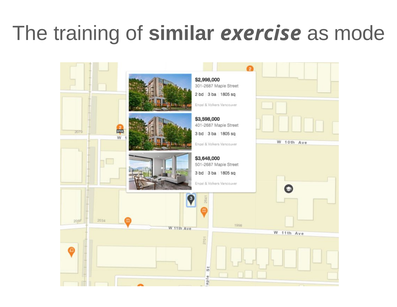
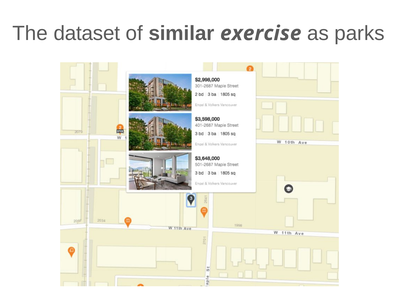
training: training -> dataset
mode: mode -> parks
